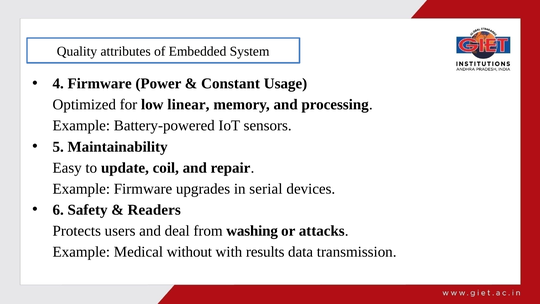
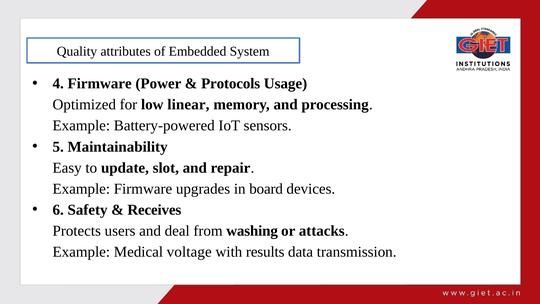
Constant: Constant -> Protocols
coil: coil -> slot
serial: serial -> board
Readers: Readers -> Receives
without: without -> voltage
